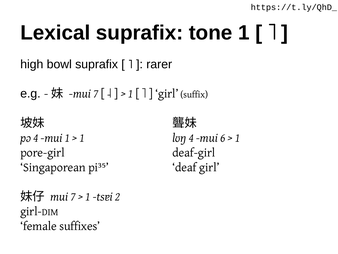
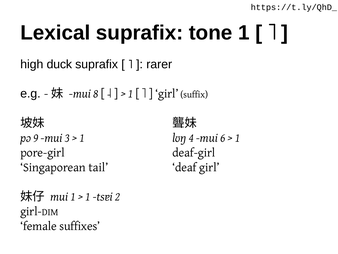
bowl: bowl -> duck
7 at (96, 94): 7 -> 8
pɔ 4: 4 -> 9
mui 1: 1 -> 3
pi³⁵: pi³⁵ -> tail
7 at (73, 196): 7 -> 1
